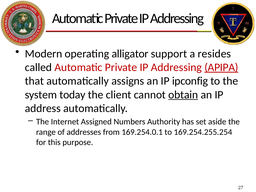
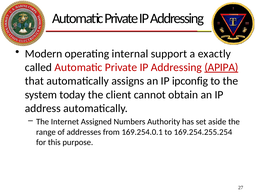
alligator: alligator -> internal
resides: resides -> exactly
obtain underline: present -> none
